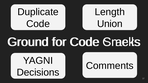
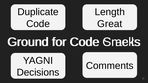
Union: Union -> Great
